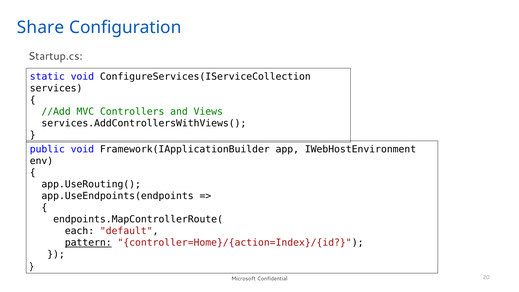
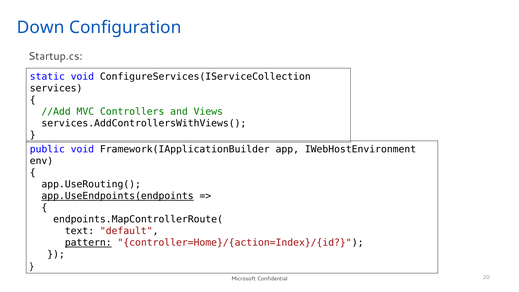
Share: Share -> Down
app.UseEndpoints(endpoints underline: none -> present
each: each -> text
